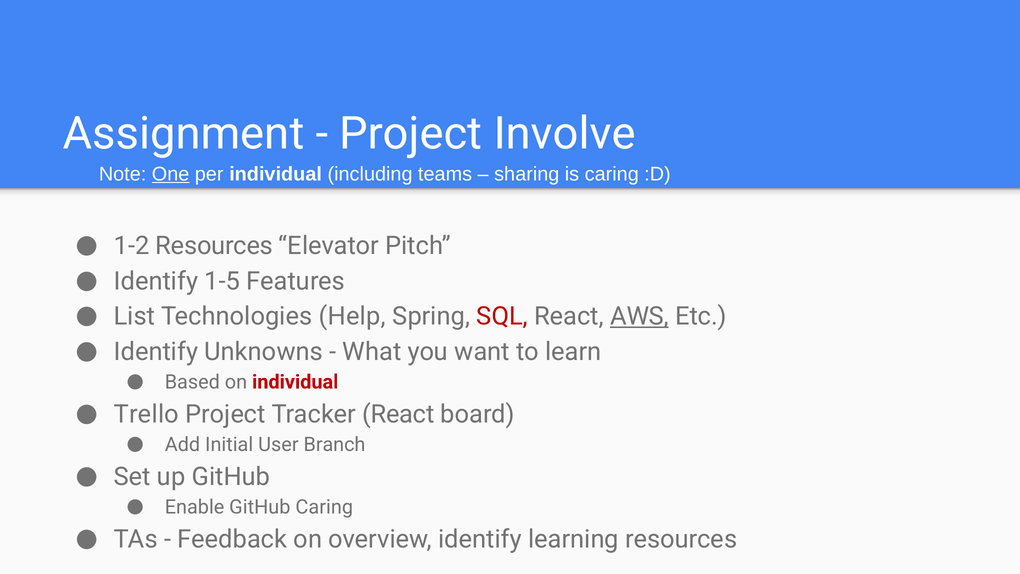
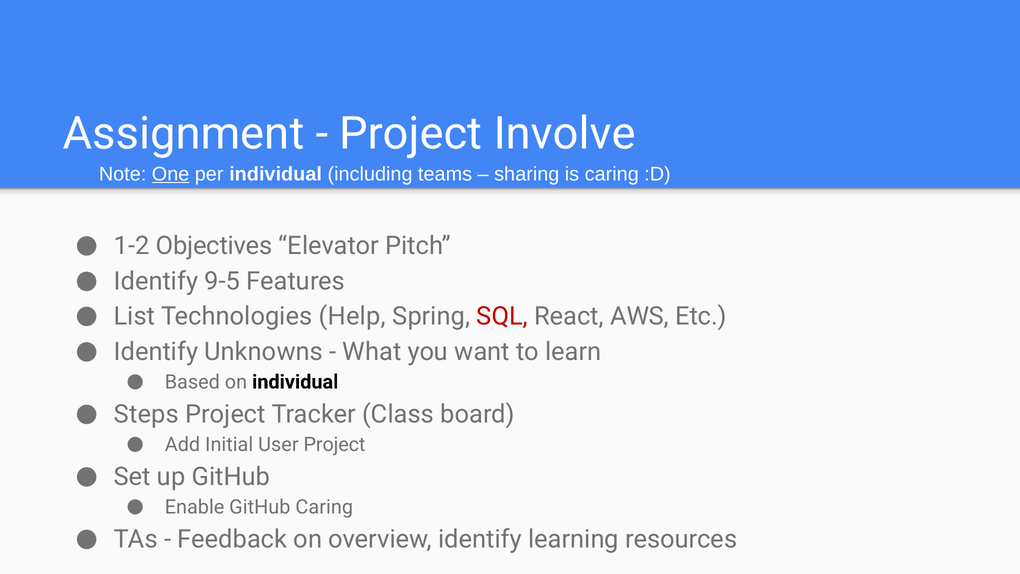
1-2 Resources: Resources -> Objectives
1-5: 1-5 -> 9-5
AWS underline: present -> none
individual at (295, 382) colour: red -> black
Trello: Trello -> Steps
Tracker React: React -> Class
User Branch: Branch -> Project
